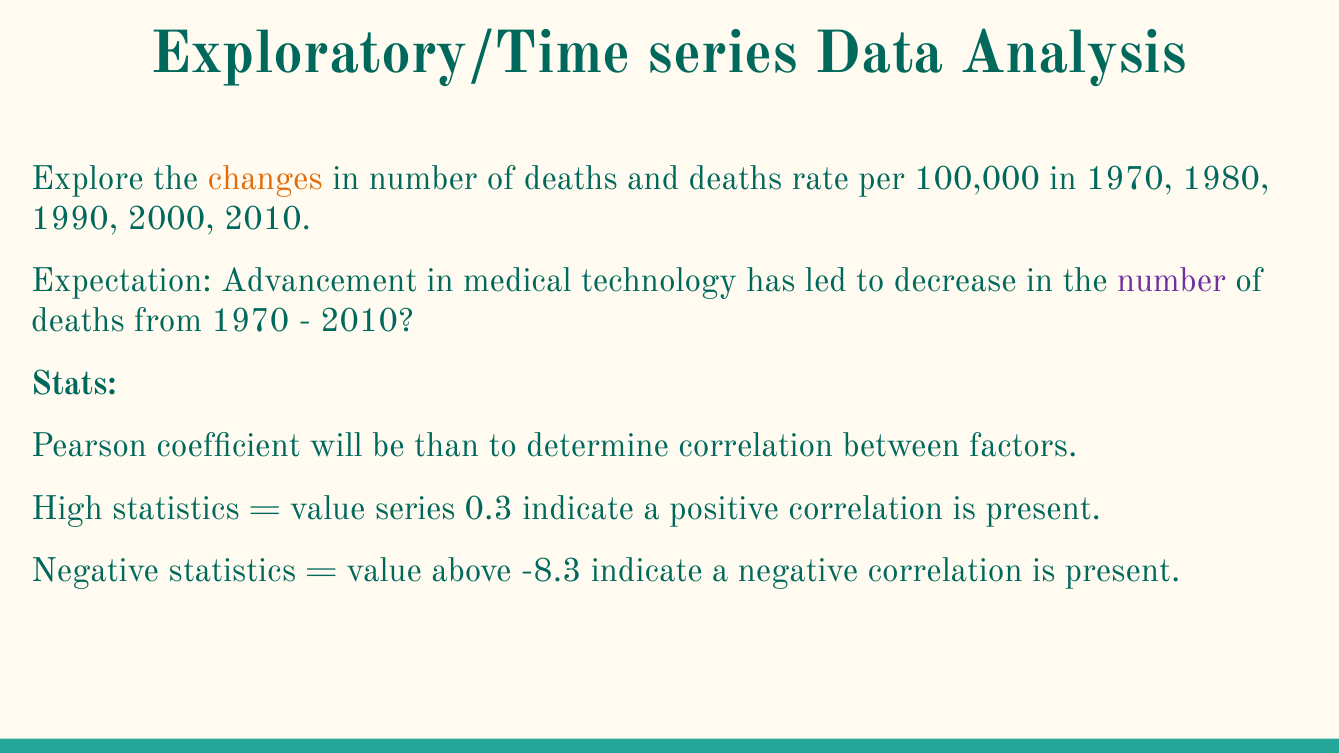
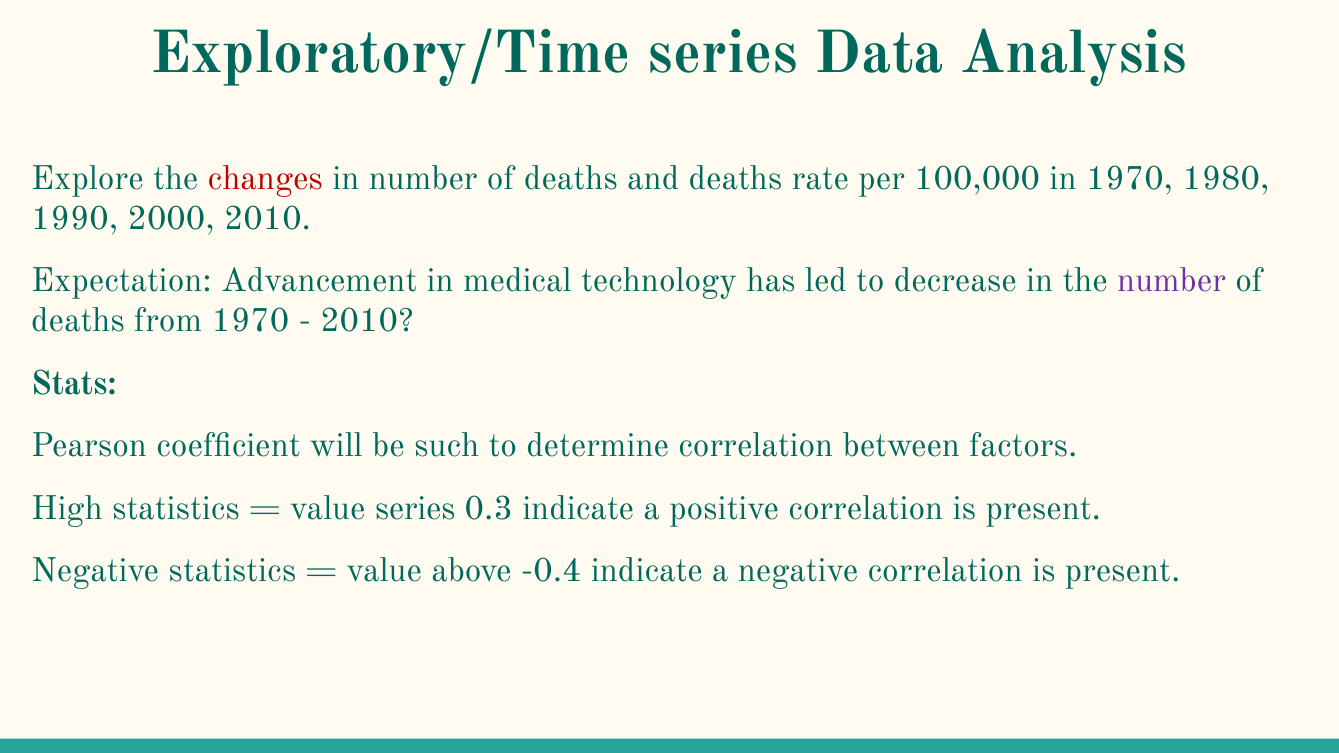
changes colour: orange -> red
than: than -> such
-8.3: -8.3 -> -0.4
